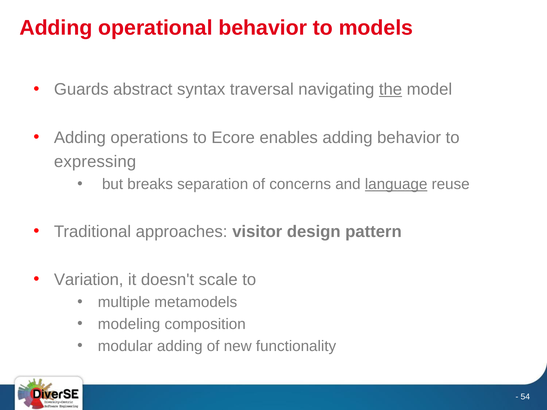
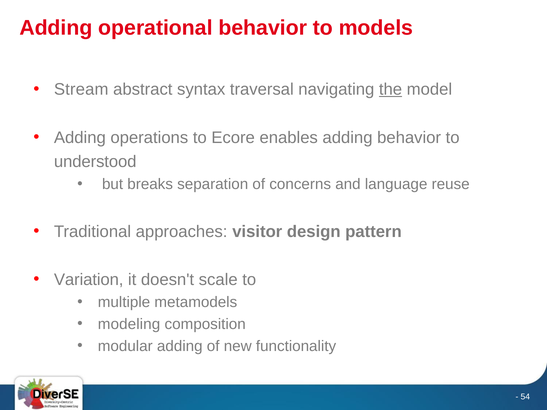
Guards: Guards -> Stream
expressing: expressing -> understood
language underline: present -> none
